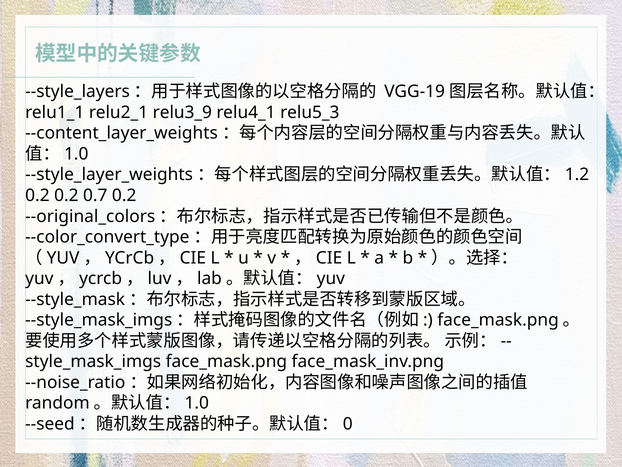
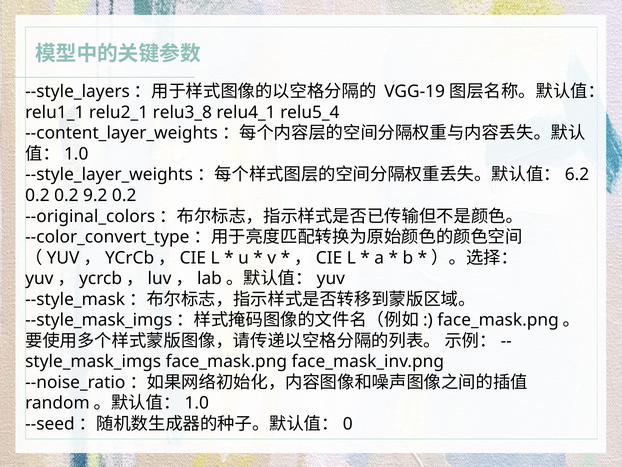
relu3_9: relu3_9 -> relu3_8
relu5_3: relu5_3 -> relu5_4
1.2: 1.2 -> 6.2
0.7: 0.7 -> 9.2
